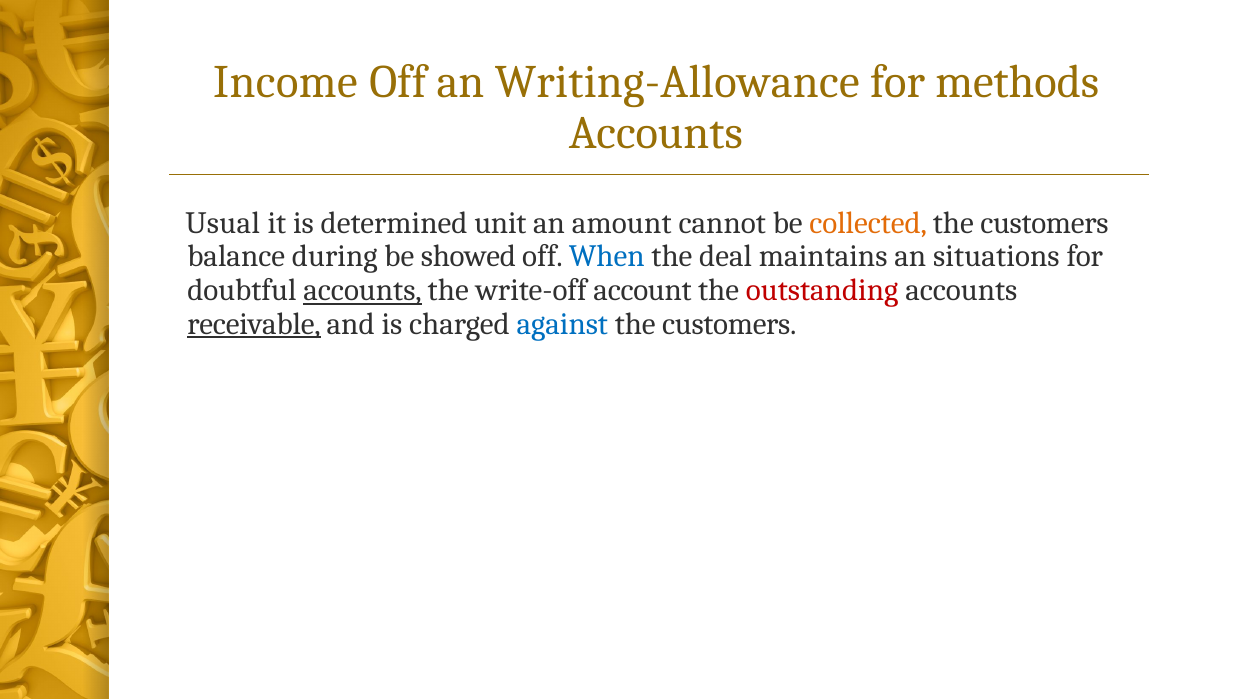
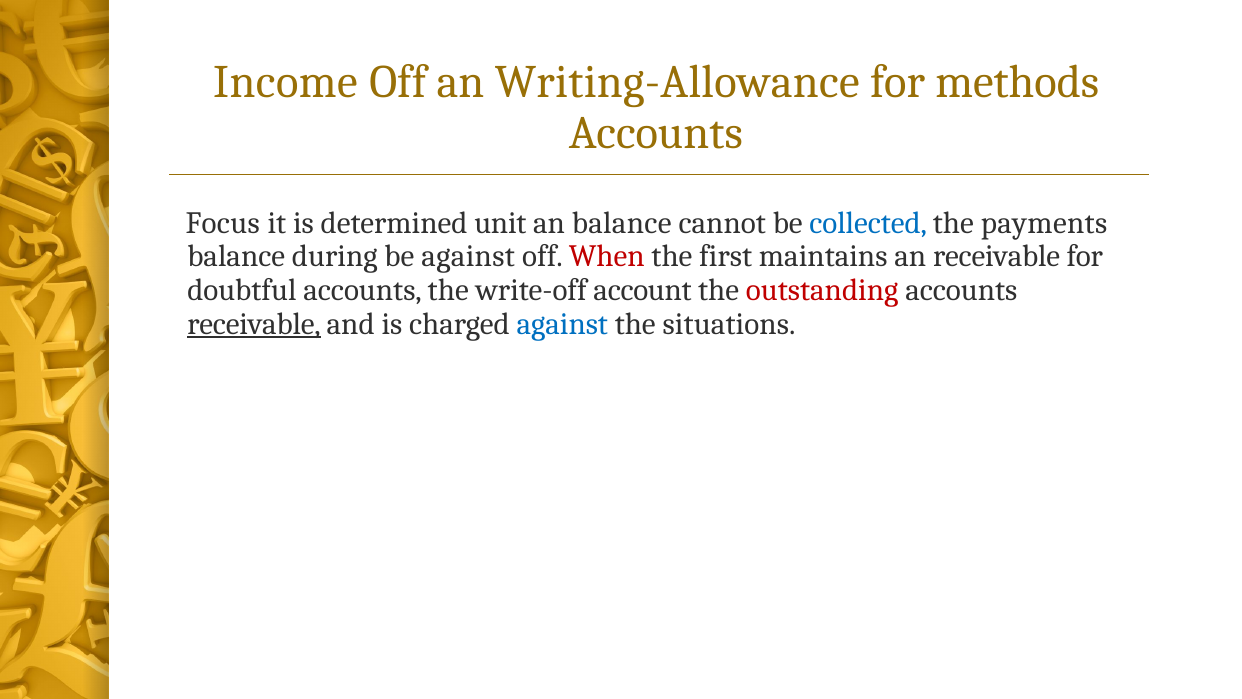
Usual: Usual -> Focus
an amount: amount -> balance
collected colour: orange -> blue
customers at (1044, 223): customers -> payments
be showed: showed -> against
When colour: blue -> red
deal: deal -> first
an situations: situations -> receivable
accounts at (363, 290) underline: present -> none
customers at (729, 324): customers -> situations
